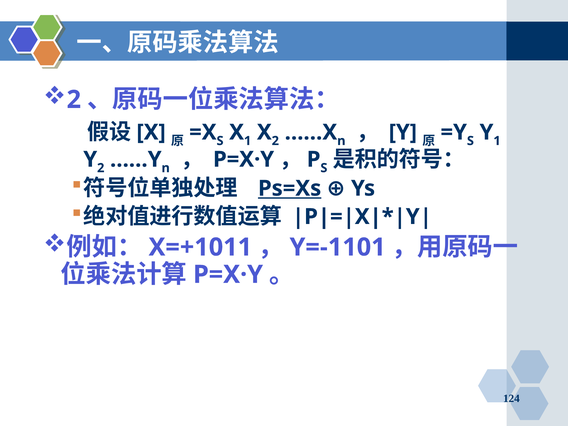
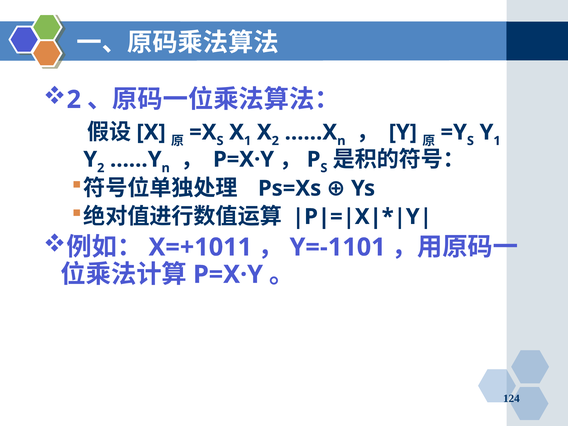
Ps=Xs underline: present -> none
